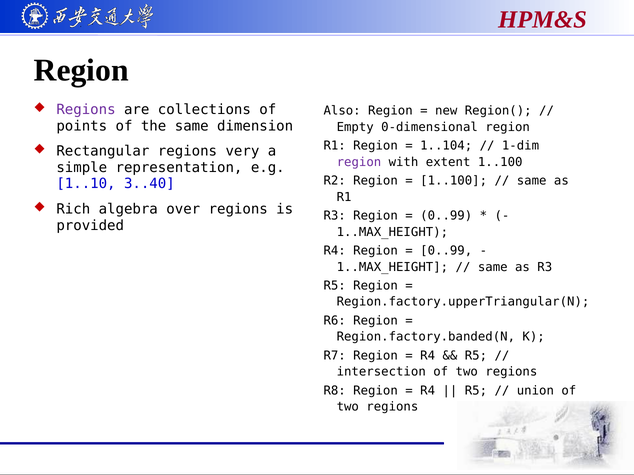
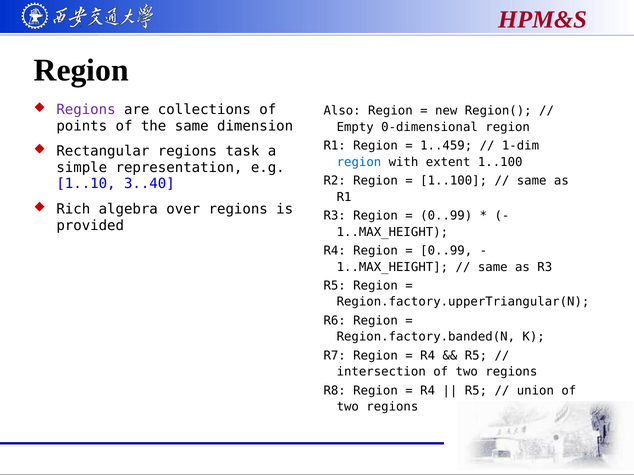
1..104: 1..104 -> 1..459
very: very -> task
region at (359, 162) colour: purple -> blue
